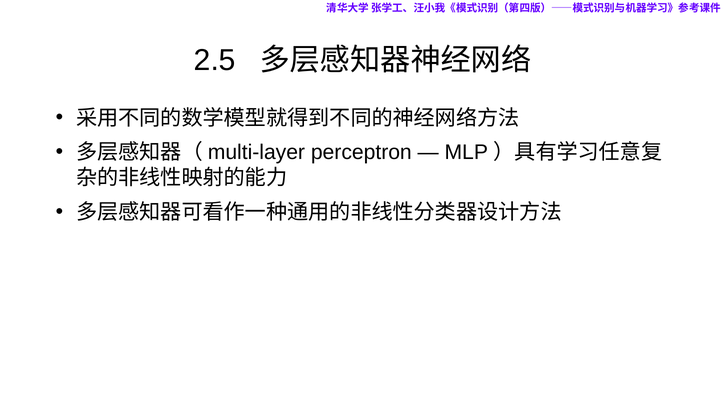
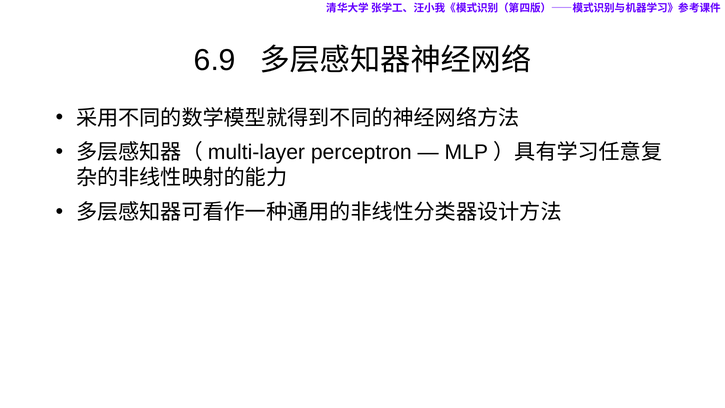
2.5: 2.5 -> 6.9
